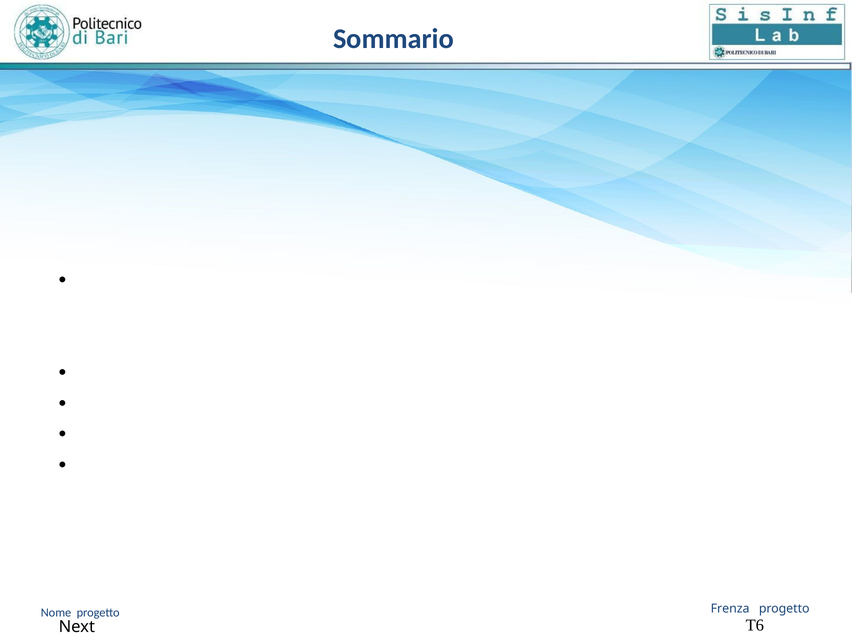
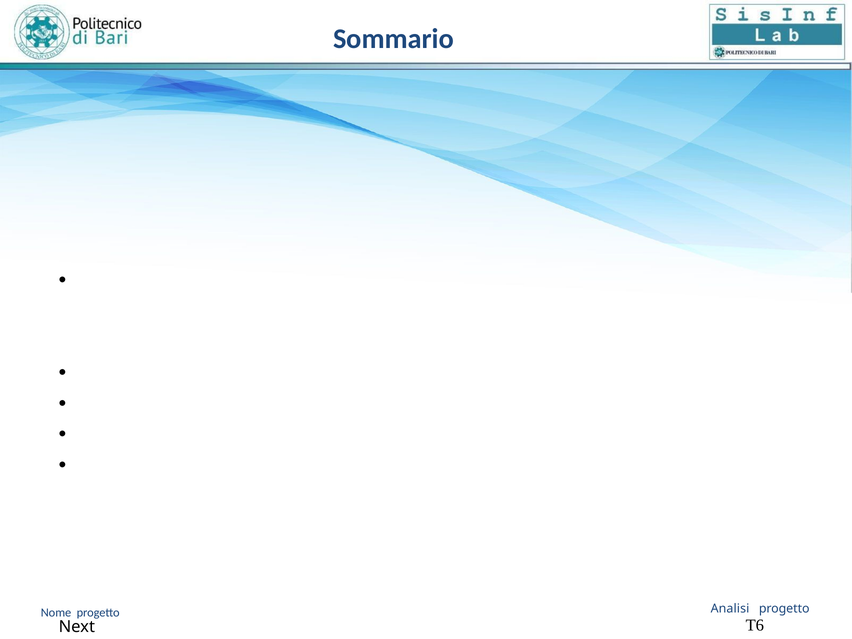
Frenza at (730, 609): Frenza -> Analisi
